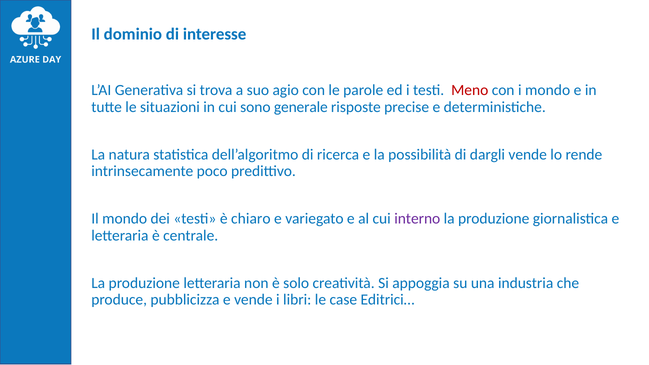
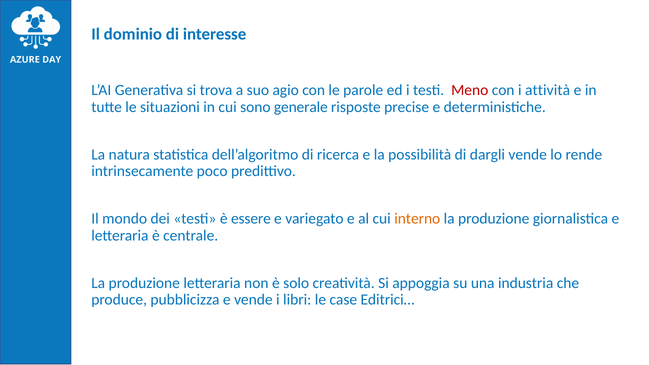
i mondo: mondo -> attività
chiaro: chiaro -> essere
interno colour: purple -> orange
